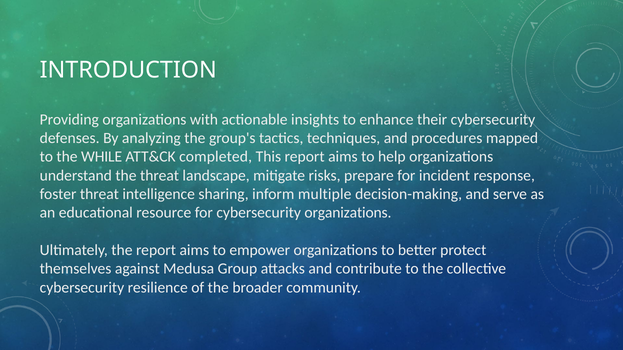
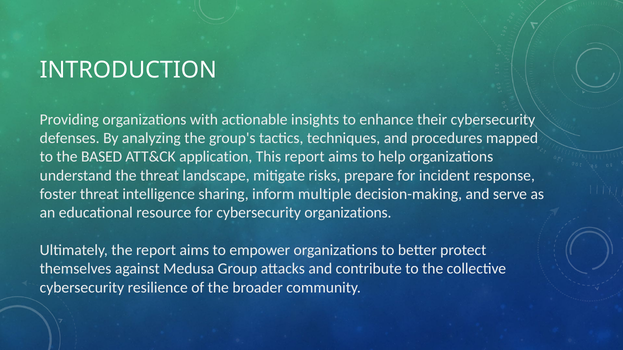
WHILE: WHILE -> BASED
completed: completed -> application
